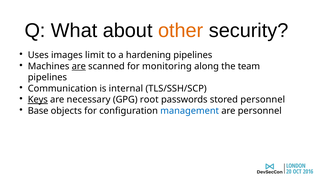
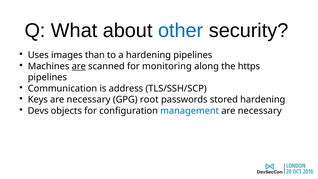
other colour: orange -> blue
limit: limit -> than
team: team -> https
internal: internal -> address
Keys underline: present -> none
stored personnel: personnel -> hardening
Base: Base -> Devs
personnel at (260, 111): personnel -> necessary
